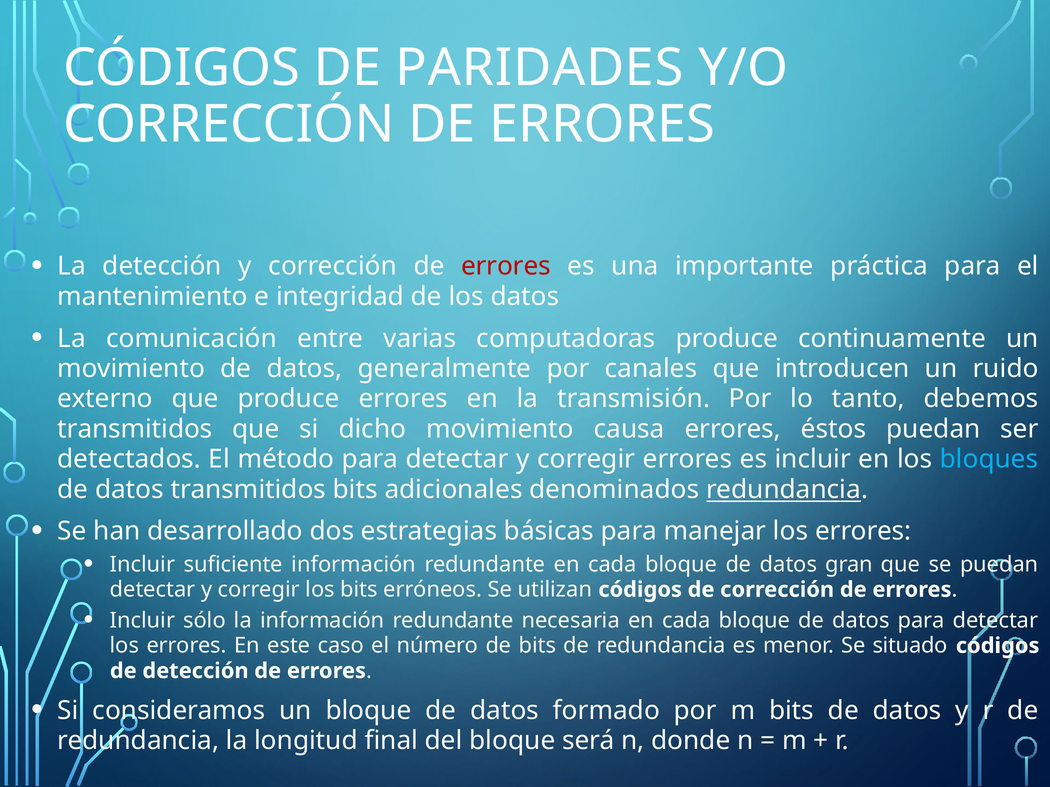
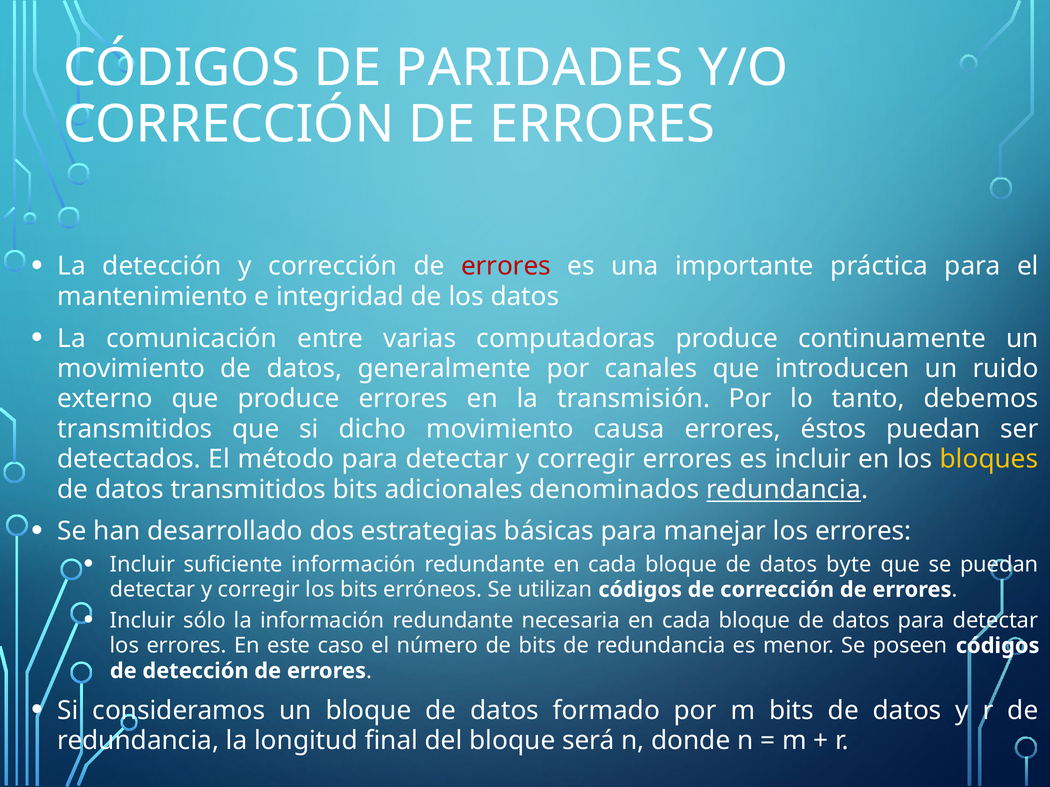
bloques colour: light blue -> yellow
gran: gran -> byte
situado: situado -> poseen
